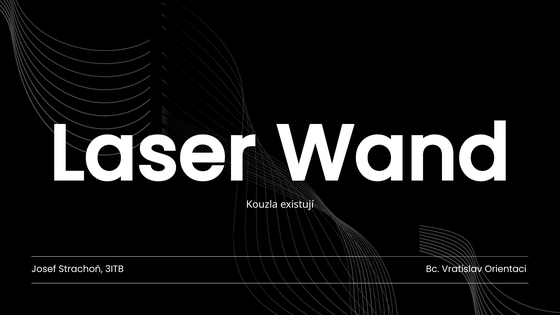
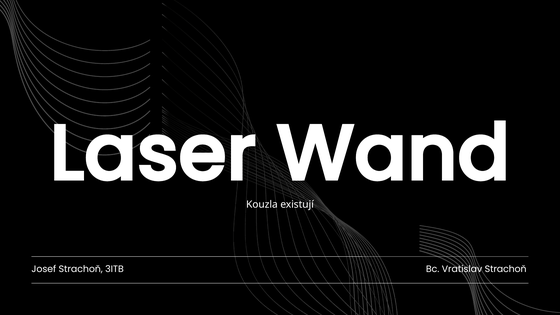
Vratislav Orientaci: Orientaci -> Strachoň
